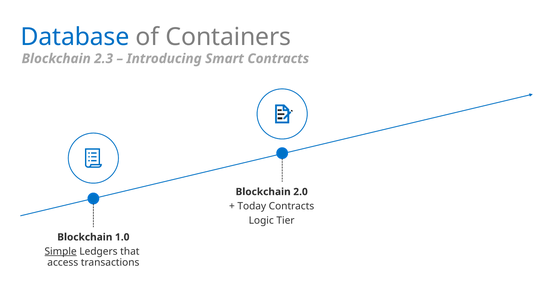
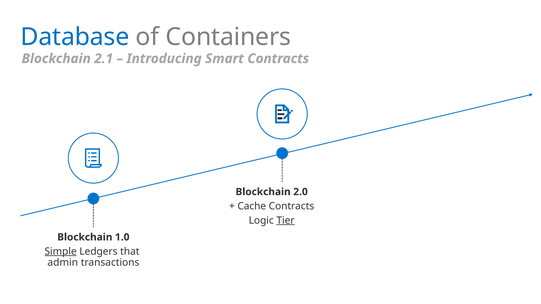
2.3: 2.3 -> 2.1
Today: Today -> Cache
Tier underline: none -> present
access: access -> admin
